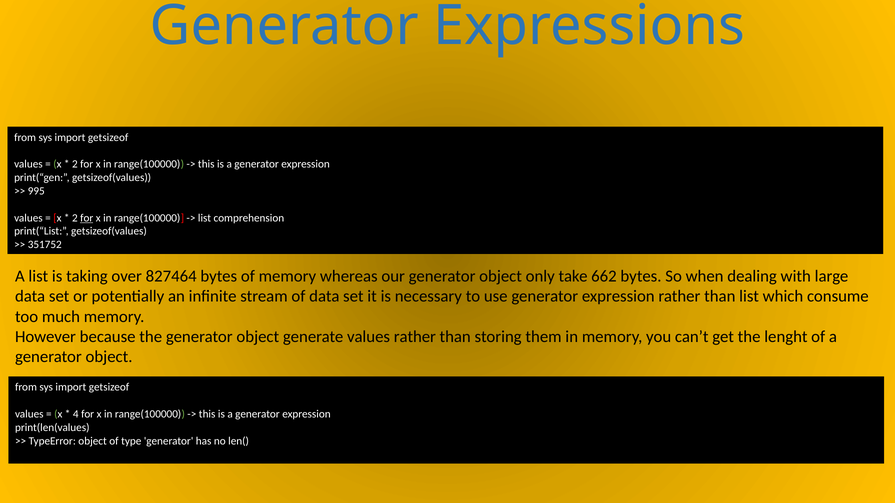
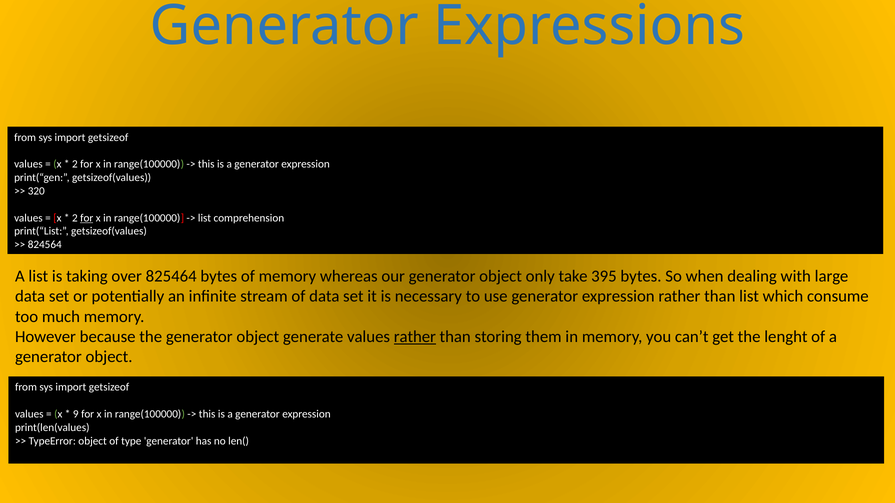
995: 995 -> 320
351752: 351752 -> 824564
827464: 827464 -> 825464
662: 662 -> 395
rather at (415, 337) underline: none -> present
4: 4 -> 9
